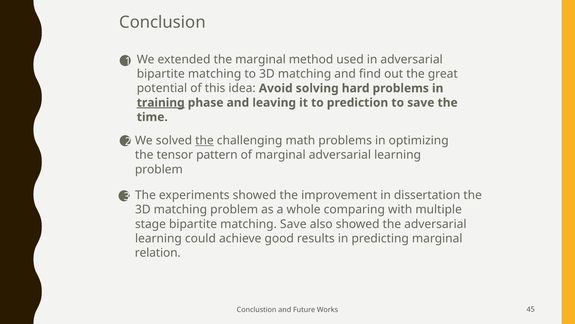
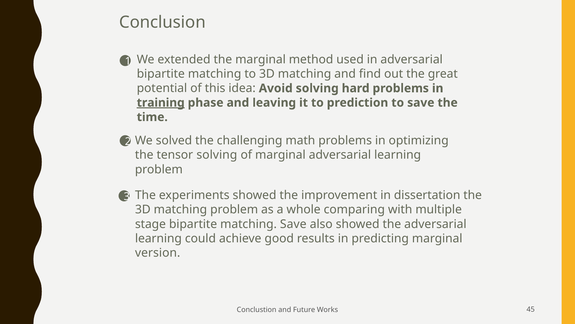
the at (204, 140) underline: present -> none
tensor pattern: pattern -> solving
relation: relation -> version
